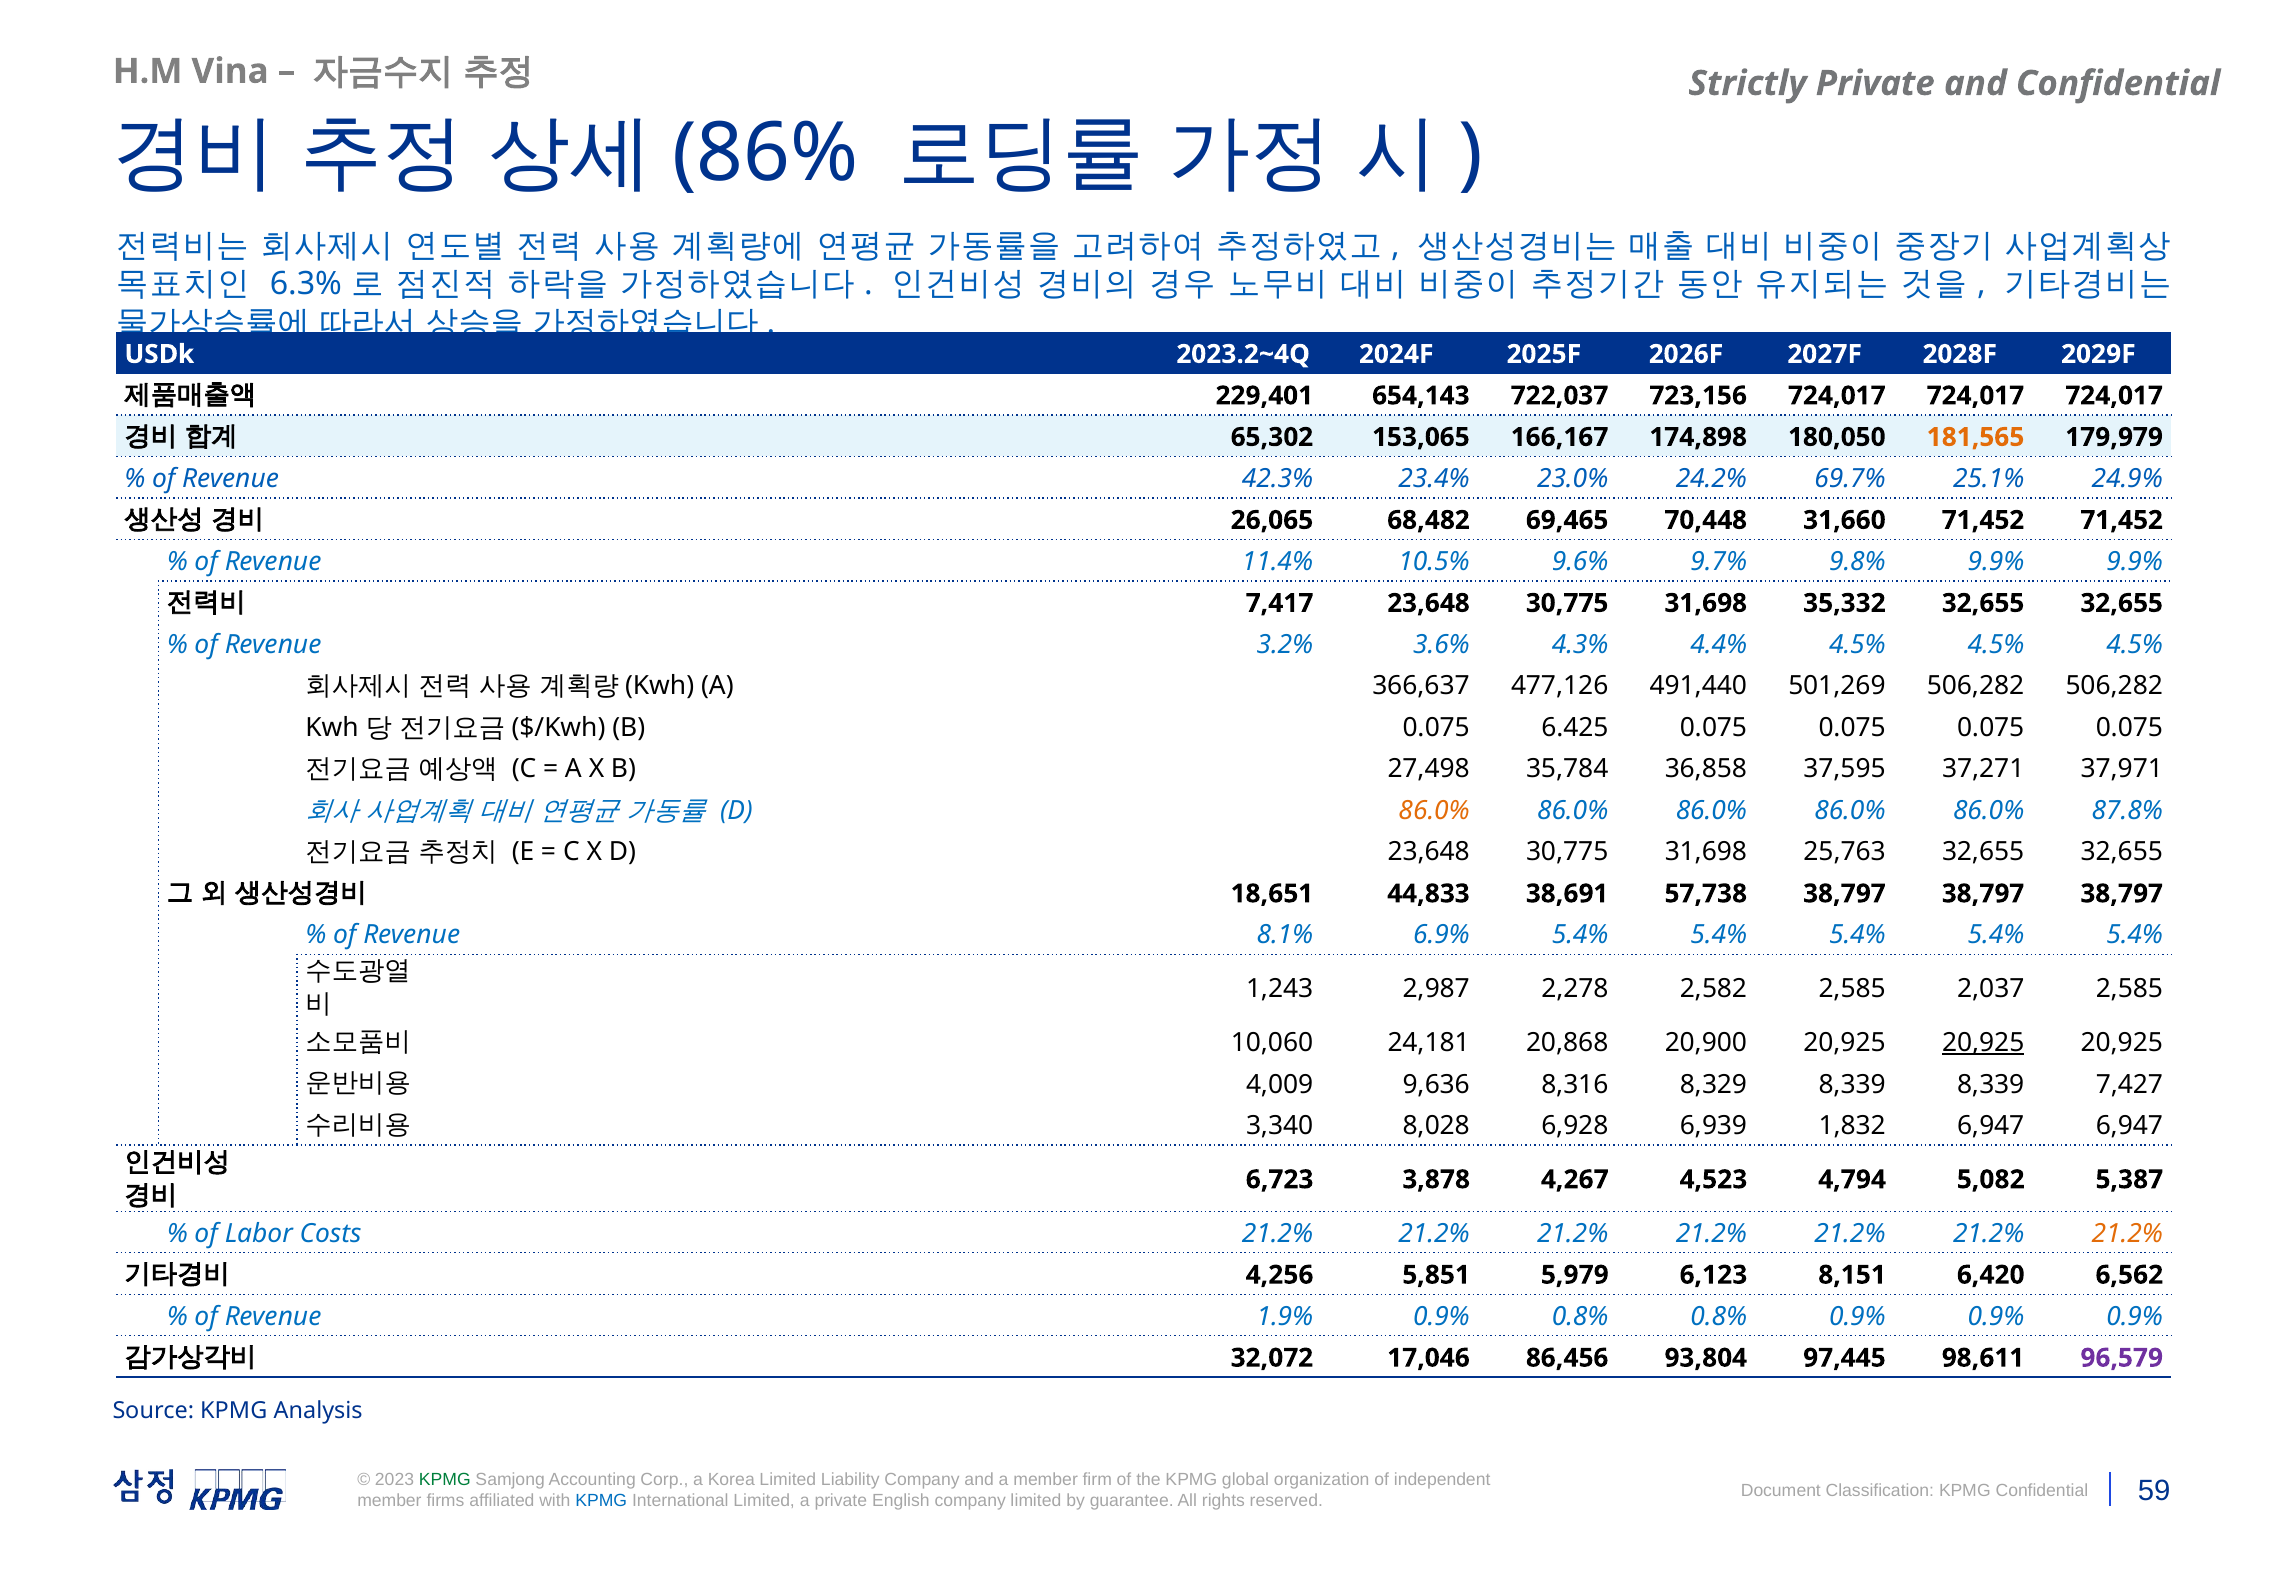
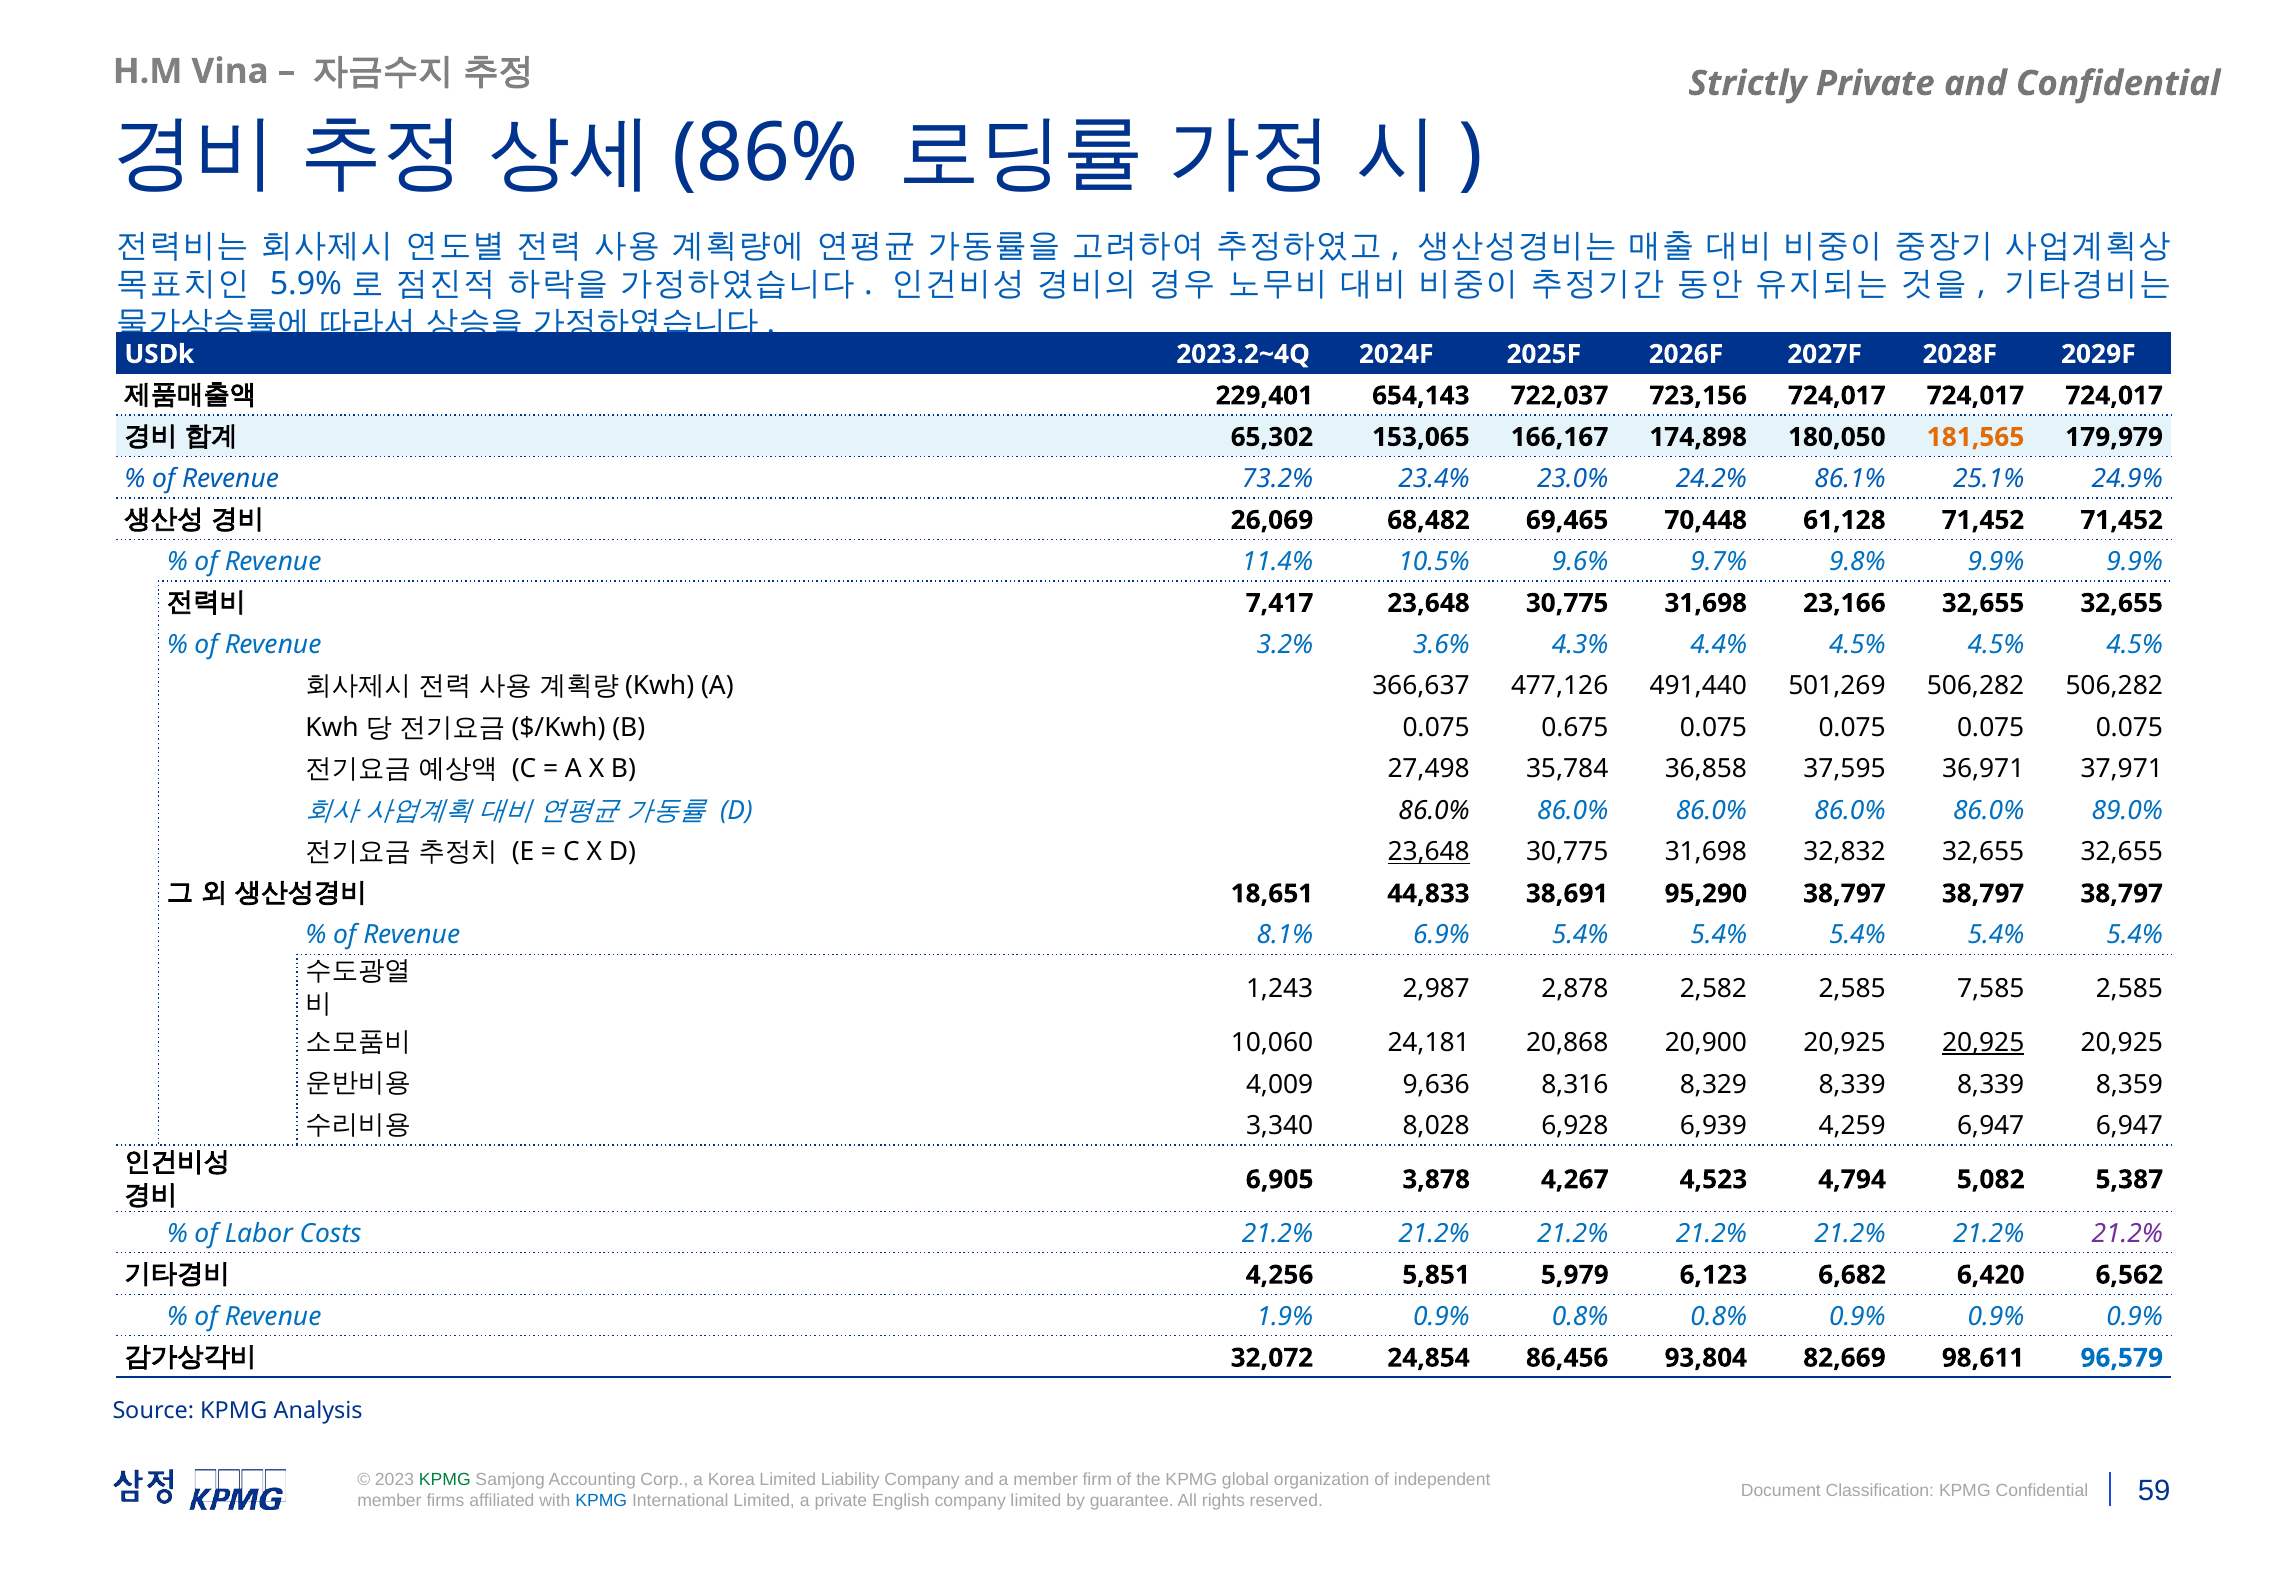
6.3%: 6.3% -> 5.9%
42.3%: 42.3% -> 73.2%
69.7%: 69.7% -> 86.1%
26,065: 26,065 -> 26,069
31,660: 31,660 -> 61,128
35,332: 35,332 -> 23,166
6.425: 6.425 -> 0.675
37,271: 37,271 -> 36,971
86.0% at (1434, 810) colour: orange -> black
87.8%: 87.8% -> 89.0%
23,648 at (1429, 852) underline: none -> present
25,763: 25,763 -> 32,832
57,738: 57,738 -> 95,290
2,278: 2,278 -> 2,878
2,037: 2,037 -> 7,585
7,427: 7,427 -> 8,359
1,832: 1,832 -> 4,259
6,723: 6,723 -> 6,905
21.2% at (2127, 1233) colour: orange -> purple
8,151: 8,151 -> 6,682
17,046: 17,046 -> 24,854
97,445: 97,445 -> 82,669
96,579 colour: purple -> blue
